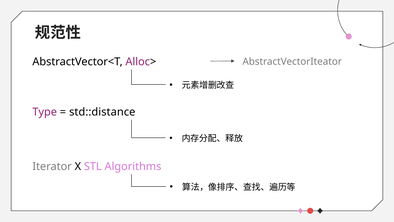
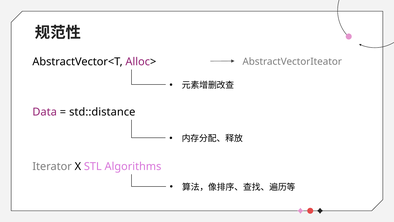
Type: Type -> Data
